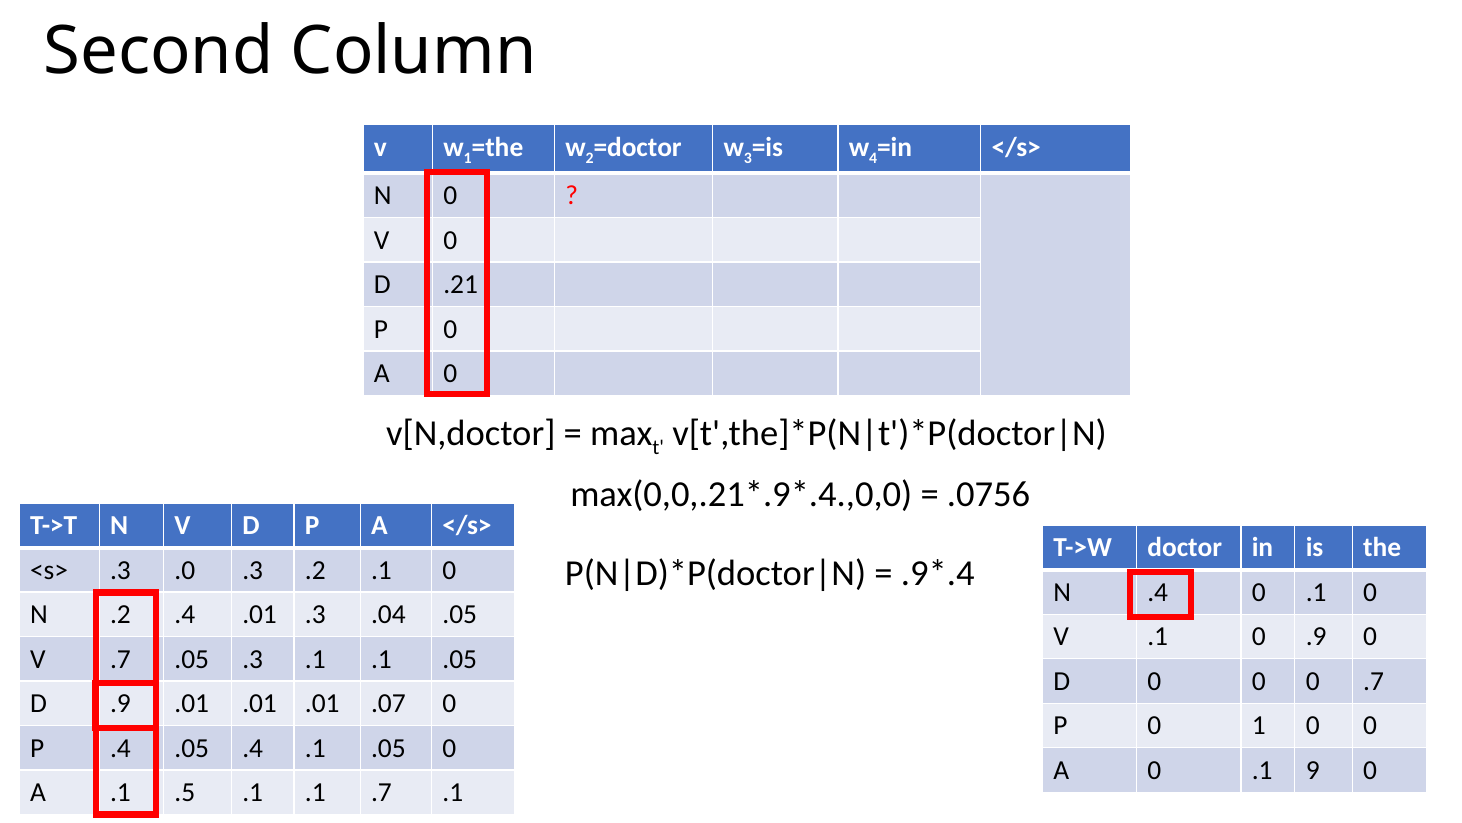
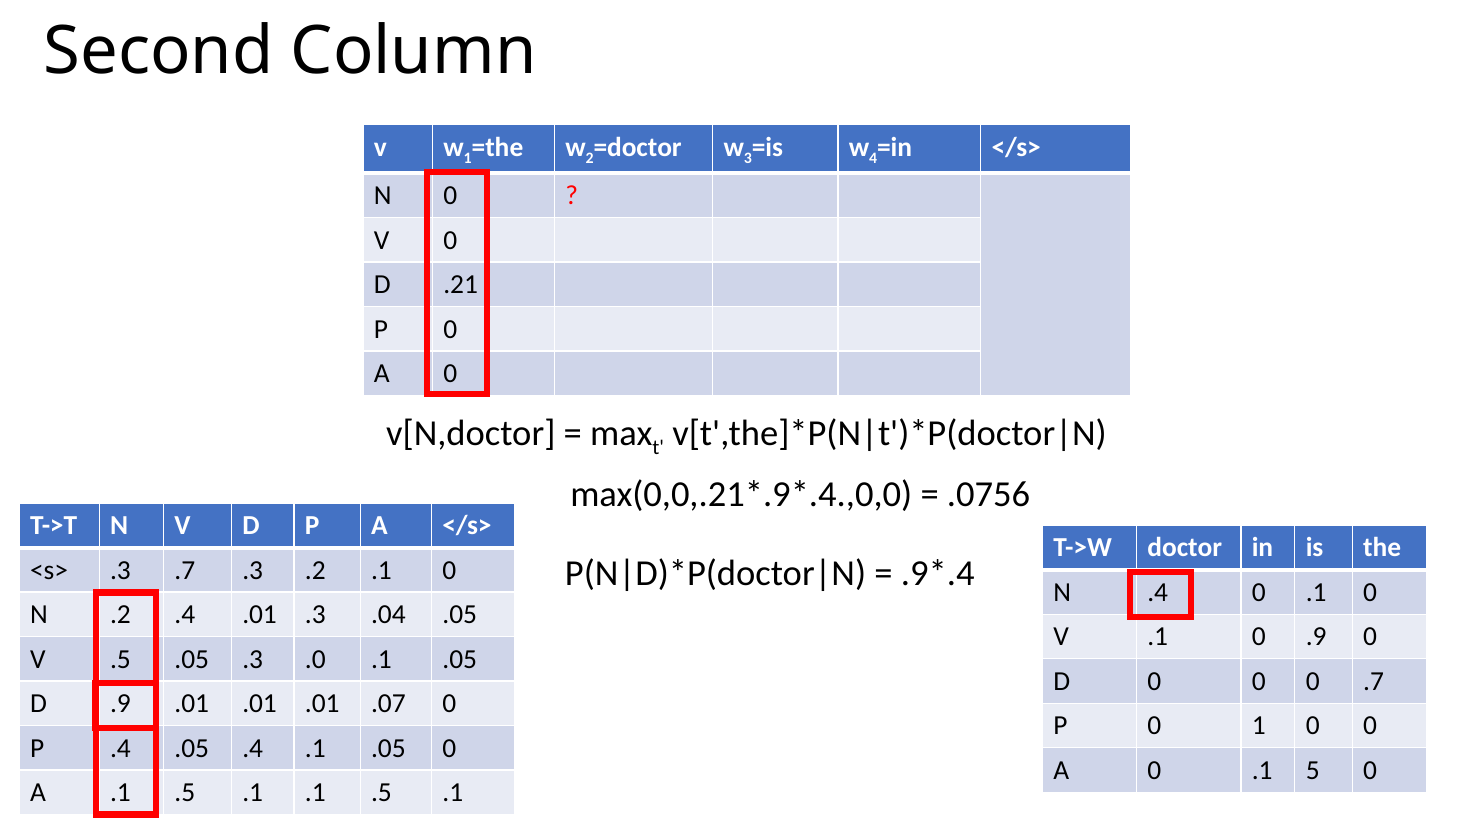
.3 .0: .0 -> .7
V .7: .7 -> .5
.3 .1: .1 -> .0
9: 9 -> 5
.1 .1 .7: .7 -> .5
